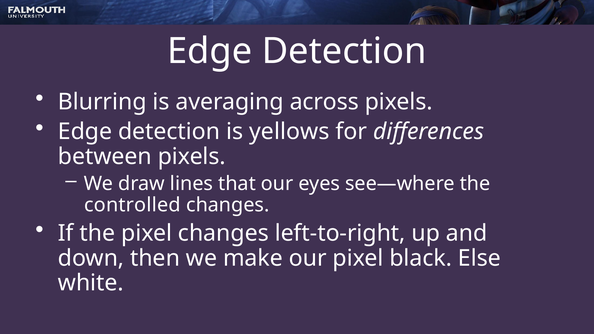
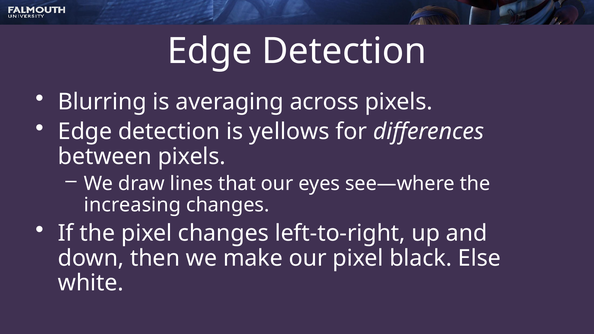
controlled: controlled -> increasing
